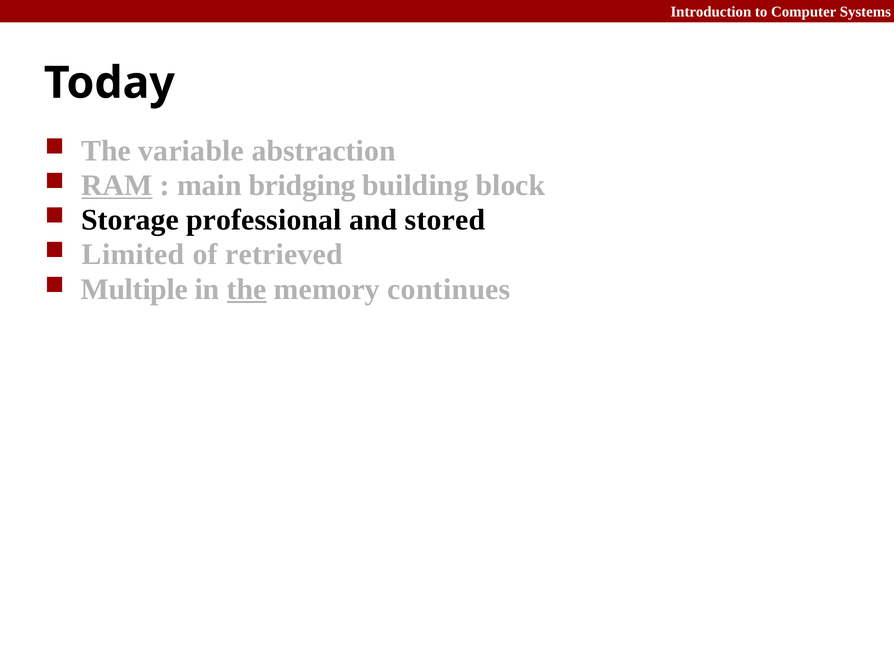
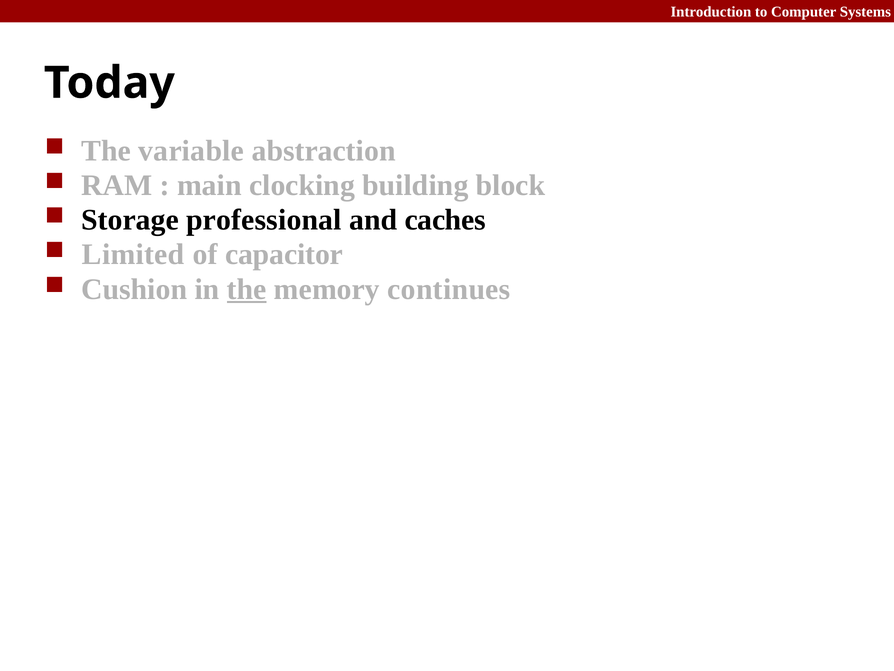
RAM underline: present -> none
bridging: bridging -> clocking
stored: stored -> caches
retrieved: retrieved -> capacitor
Multiple: Multiple -> Cushion
